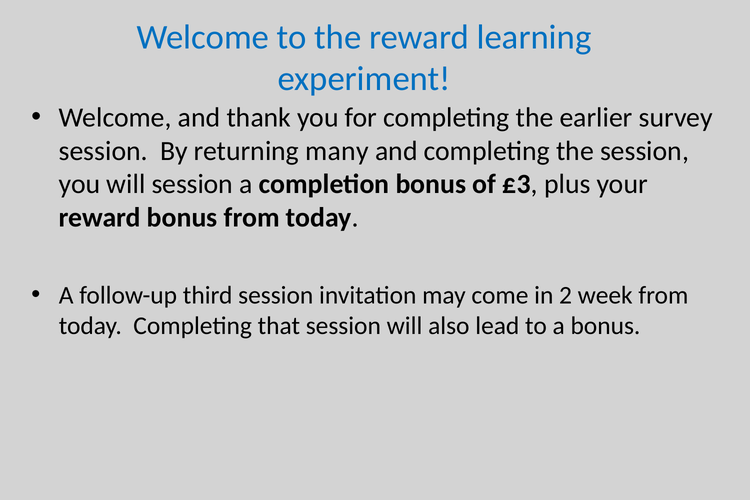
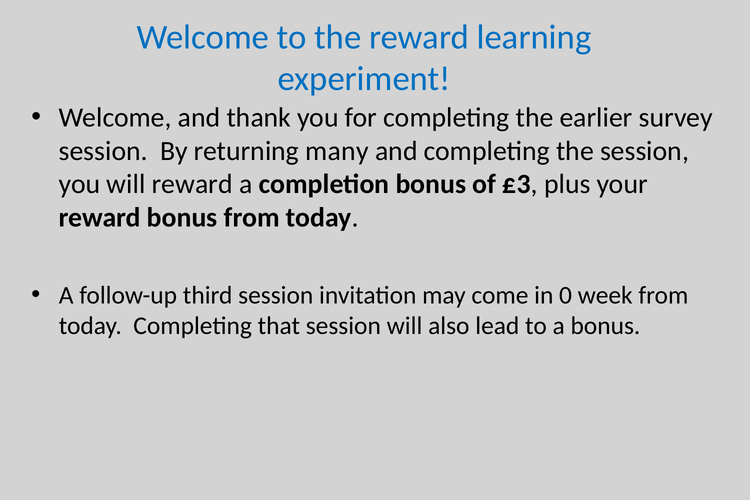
will session: session -> reward
2: 2 -> 0
